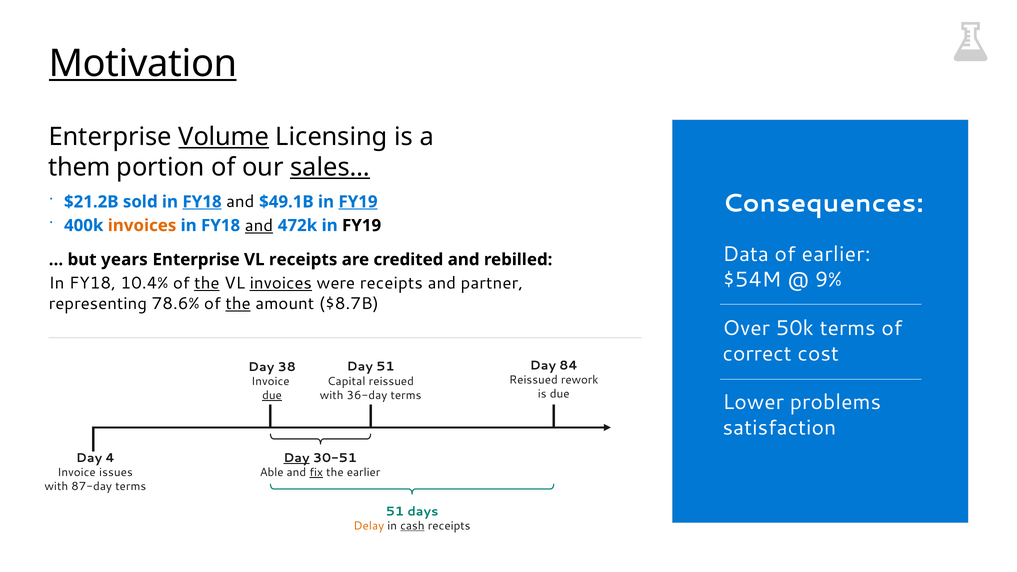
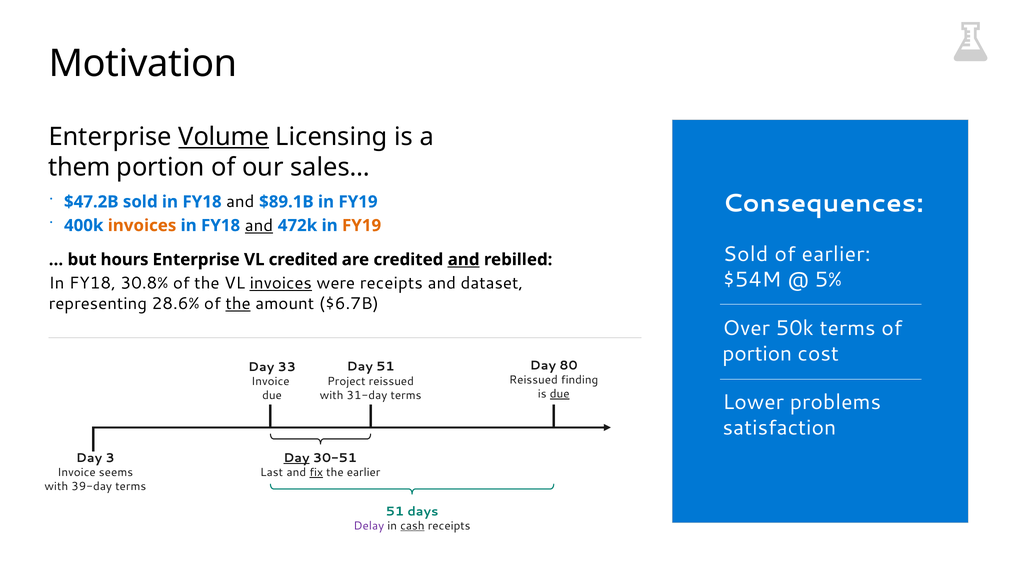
Motivation underline: present -> none
sales… underline: present -> none
$21.2B: $21.2B -> $47.2B
FY18 at (202, 202) underline: present -> none
$49.1B: $49.1B -> $89.1B
FY19 at (358, 202) underline: present -> none
FY19 at (362, 226) colour: black -> orange
Data at (746, 254): Data -> Sold
years: years -> hours
VL receipts: receipts -> credited
and at (464, 260) underline: none -> present
9%: 9% -> 5%
10.4%: 10.4% -> 30.8%
the at (207, 283) underline: present -> none
partner: partner -> dataset
78.6%: 78.6% -> 28.6%
$8.7B: $8.7B -> $6.7B
correct at (757, 354): correct -> portion
84: 84 -> 80
38: 38 -> 33
rework: rework -> finding
Capital: Capital -> Project
due at (560, 394) underline: none -> present
36-day: 36-day -> 31-day
due at (272, 396) underline: present -> none
4: 4 -> 3
issues: issues -> seems
Able: Able -> Last
87-day: 87-day -> 39-day
Delay colour: orange -> purple
